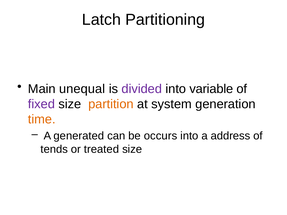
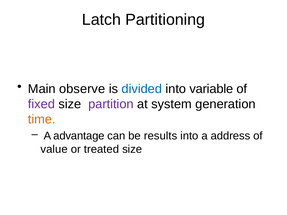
unequal: unequal -> observe
divided colour: purple -> blue
partition colour: orange -> purple
generated: generated -> advantage
occurs: occurs -> results
tends: tends -> value
